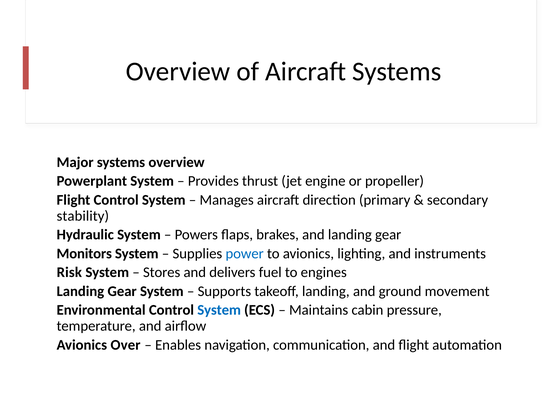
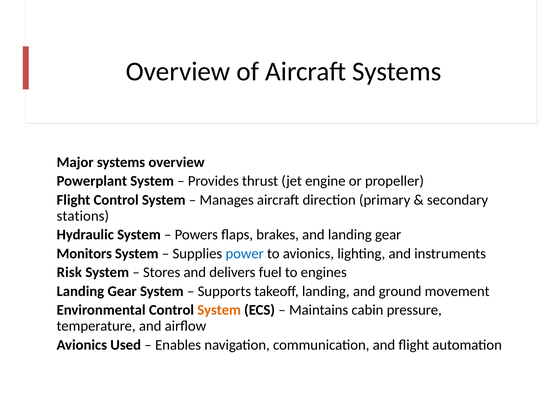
stability: stability -> stations
System at (219, 310) colour: blue -> orange
Over: Over -> Used
